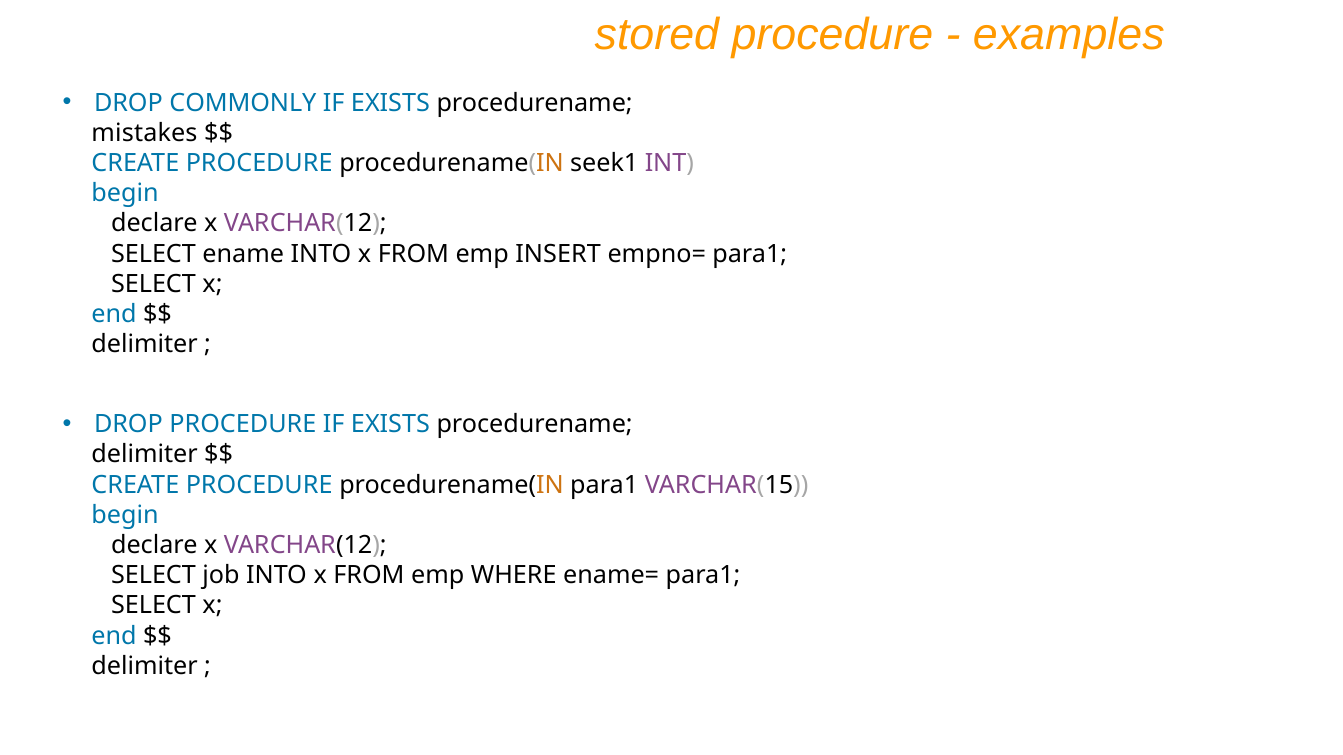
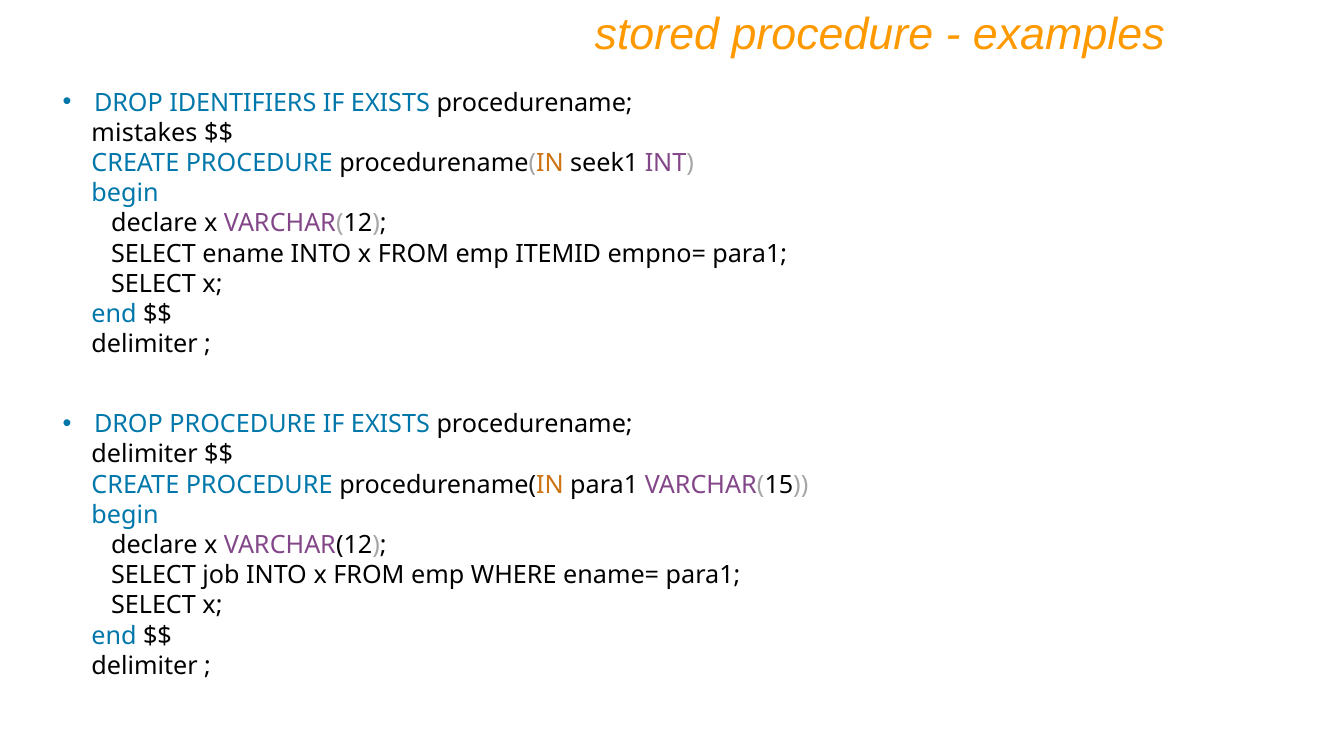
COMMONLY: COMMONLY -> IDENTIFIERS
INSERT: INSERT -> ITEMID
